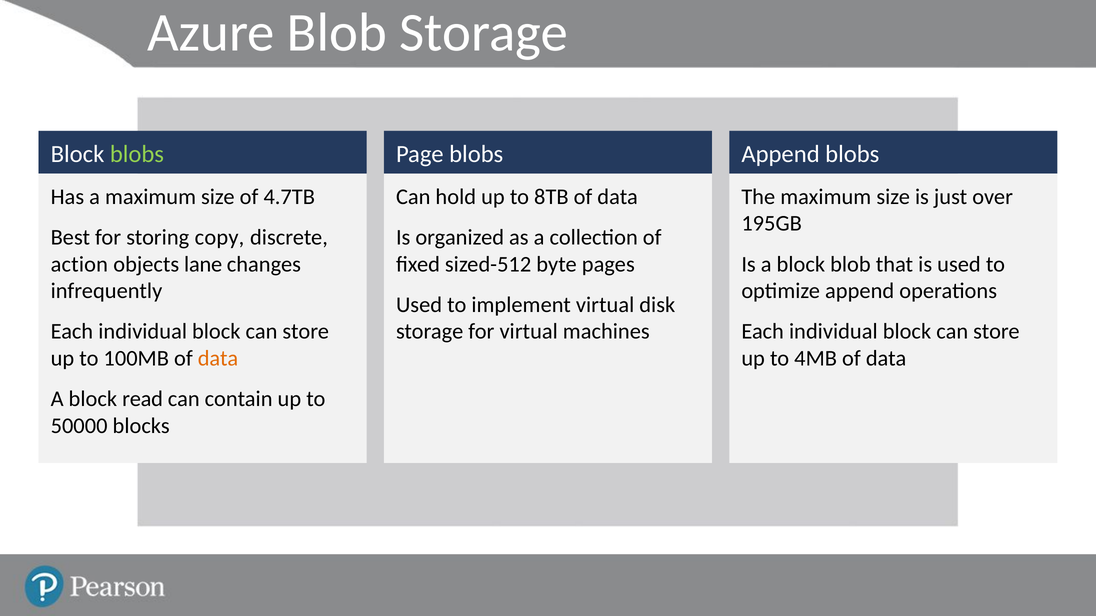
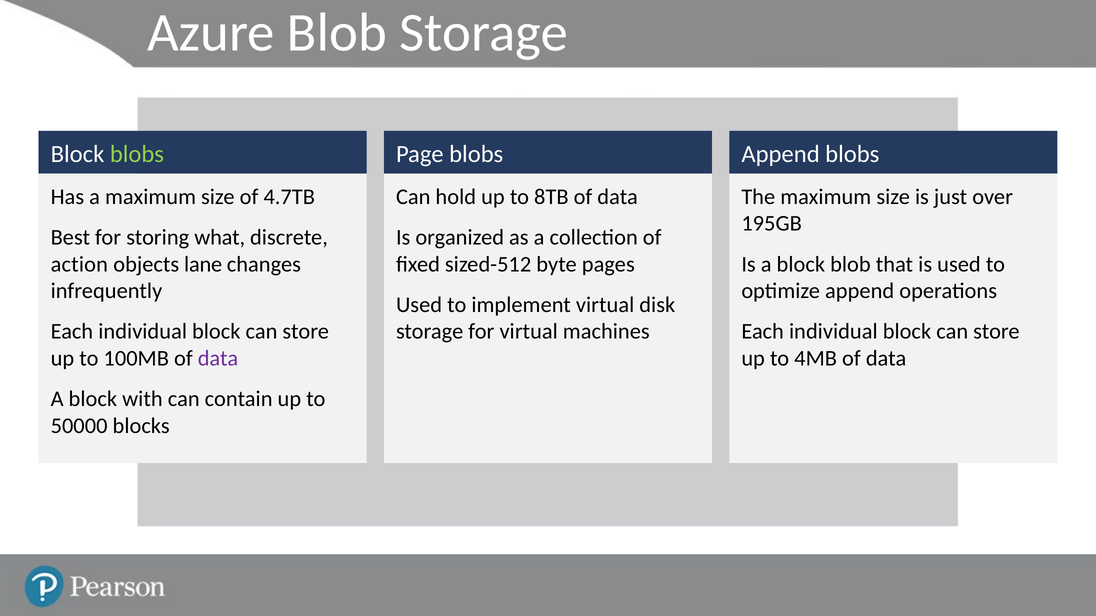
copy: copy -> what
data at (218, 359) colour: orange -> purple
read: read -> with
